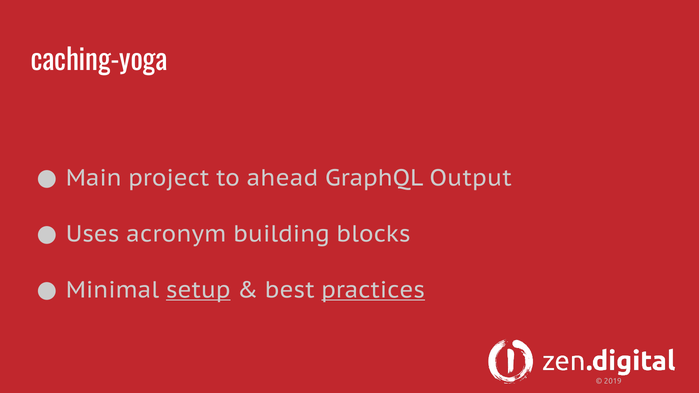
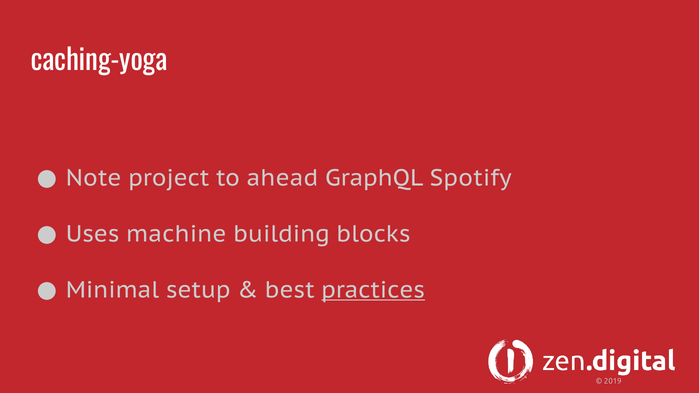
Main: Main -> Note
Output: Output -> Spotify
acronym: acronym -> machine
setup underline: present -> none
